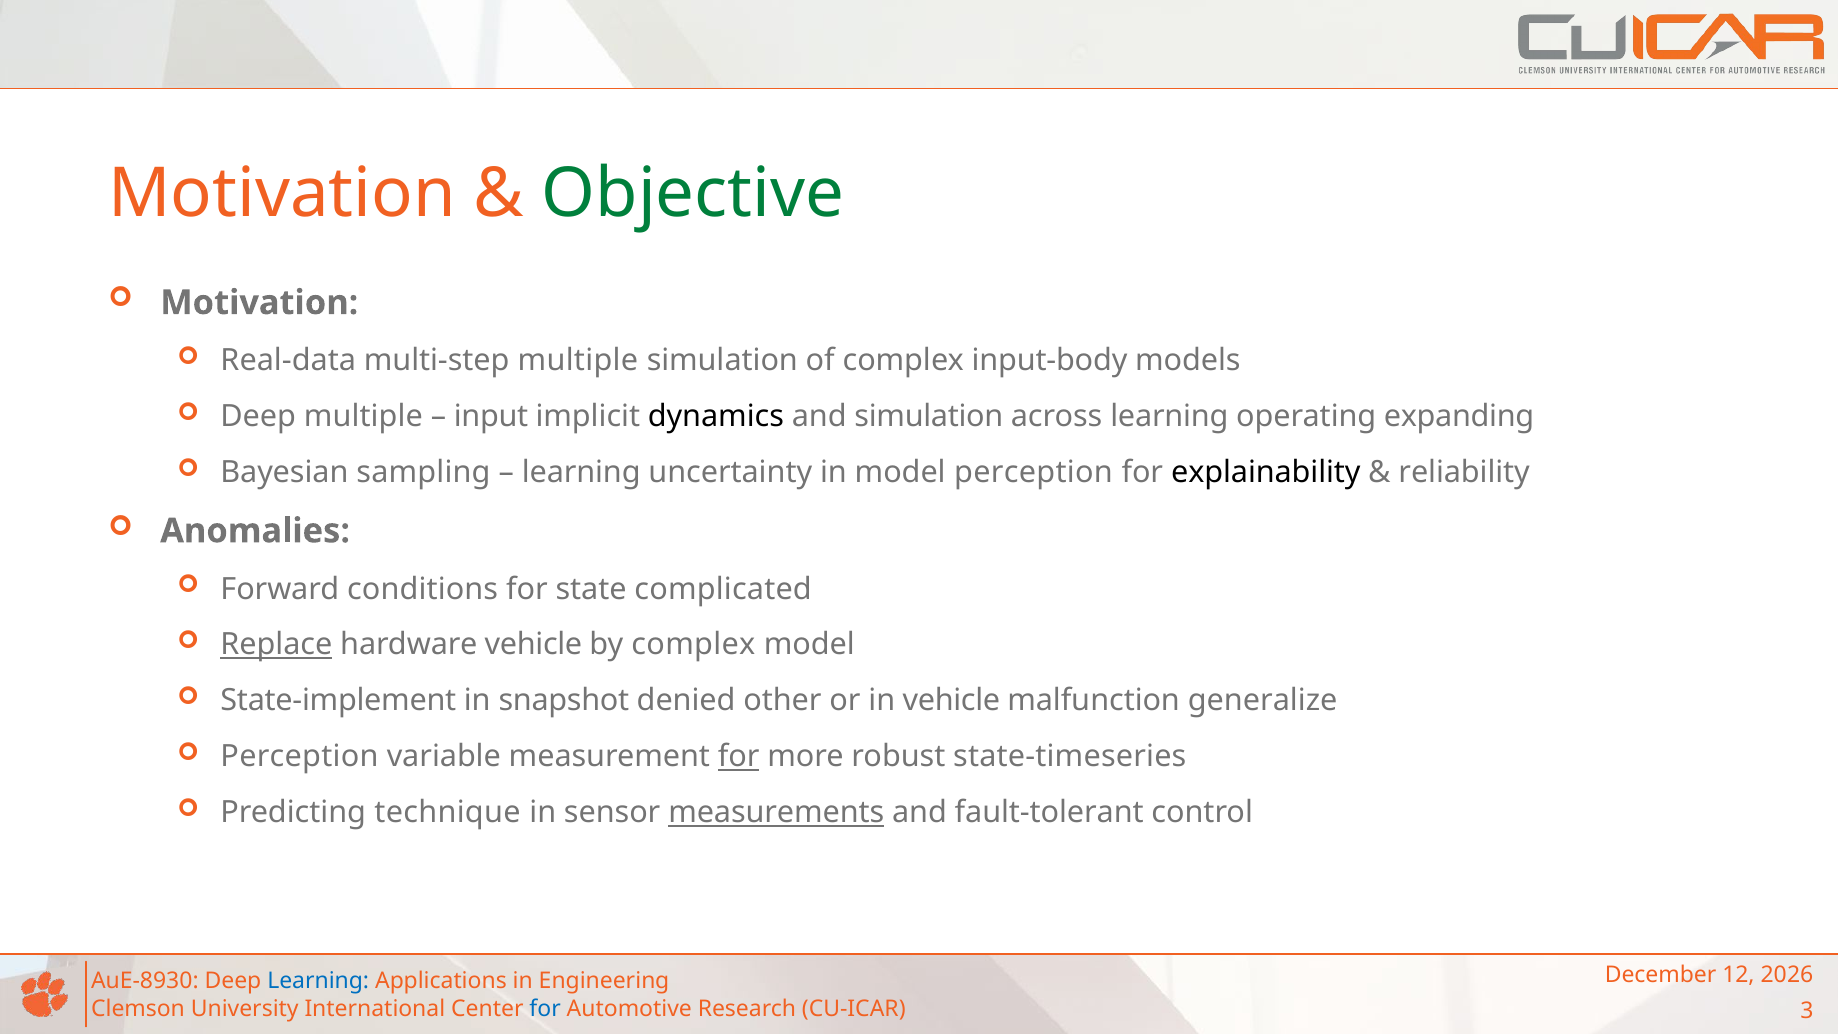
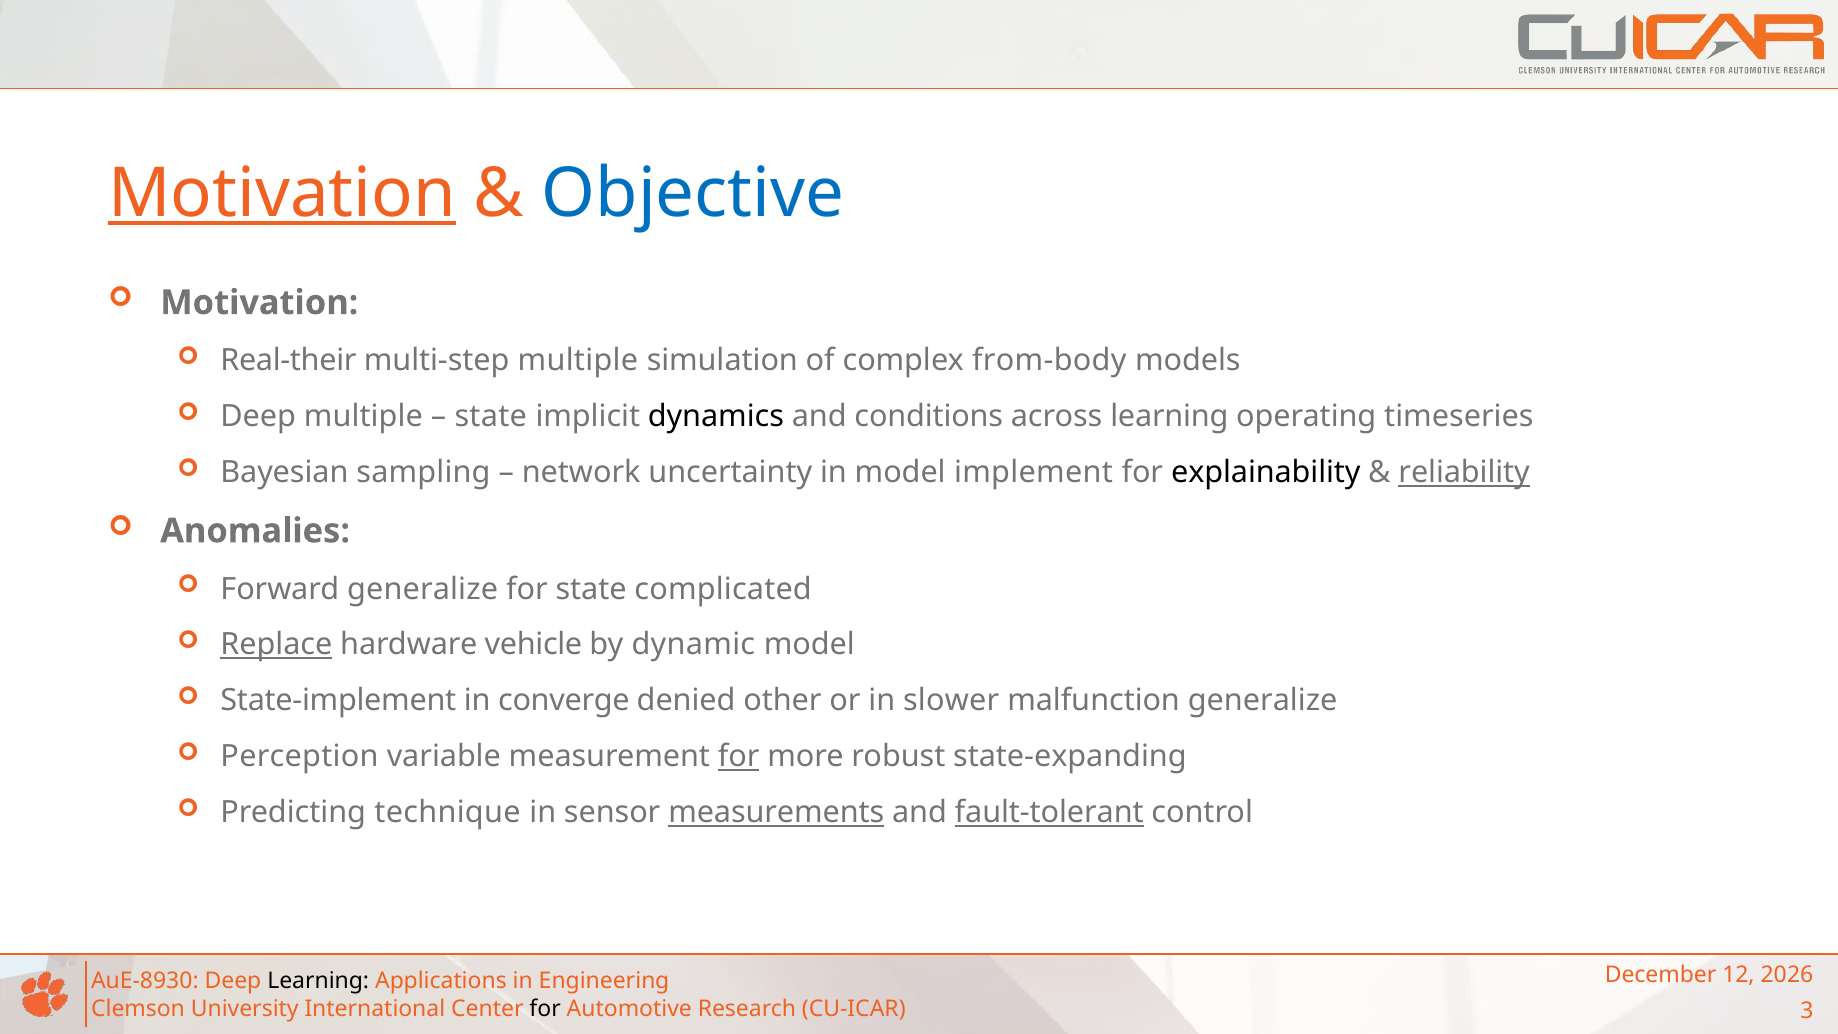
Motivation at (282, 194) underline: none -> present
Objective colour: green -> blue
Real-data: Real-data -> Real-their
input-body: input-body -> from-body
input at (491, 417): input -> state
and simulation: simulation -> conditions
expanding: expanding -> timeseries
learning at (581, 472): learning -> network
model perception: perception -> implement
reliability underline: none -> present
Forward conditions: conditions -> generalize
by complex: complex -> dynamic
snapshot: snapshot -> converge
in vehicle: vehicle -> slower
state-timeseries: state-timeseries -> state-expanding
fault-tolerant underline: none -> present
Learning at (318, 981) colour: blue -> black
for at (545, 1009) colour: blue -> black
